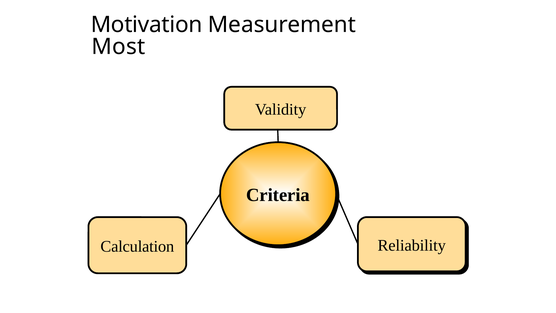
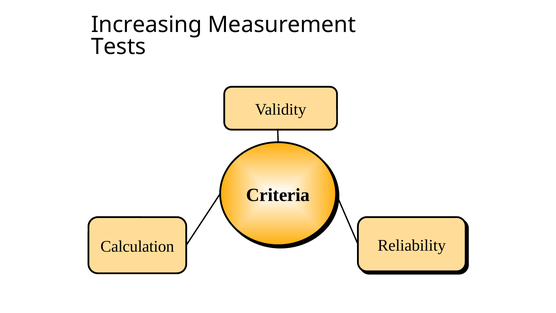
Motivation: Motivation -> Increasing
Most: Most -> Tests
